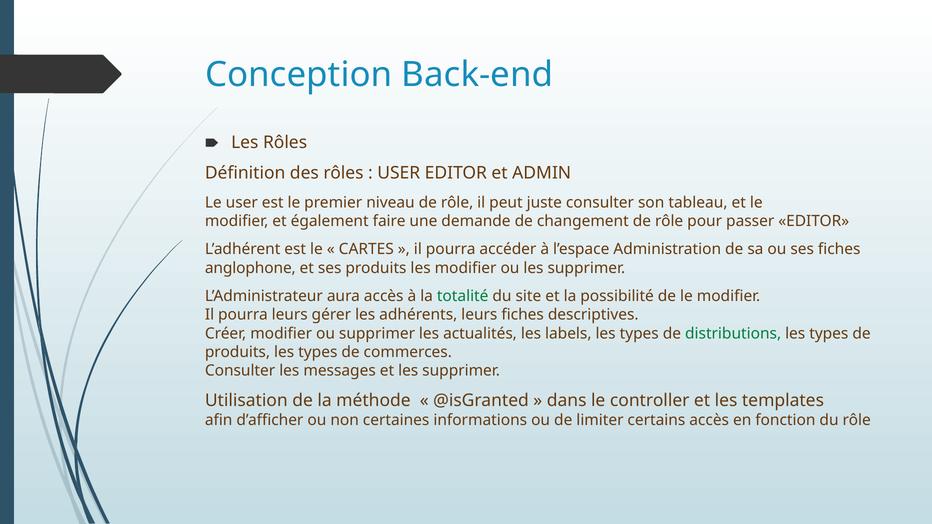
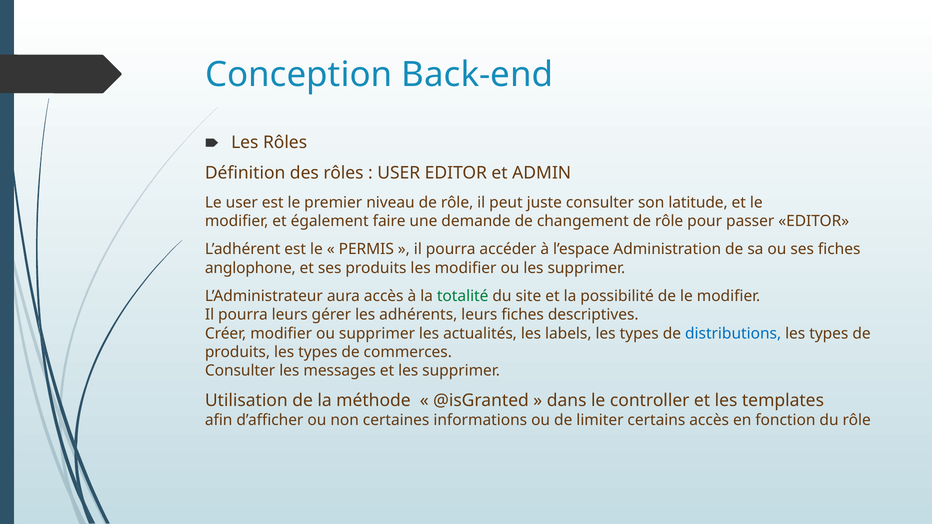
tableau: tableau -> latitude
CARTES: CARTES -> PERMIS
distributions colour: green -> blue
